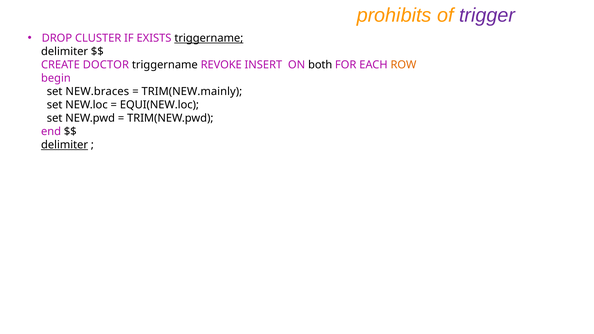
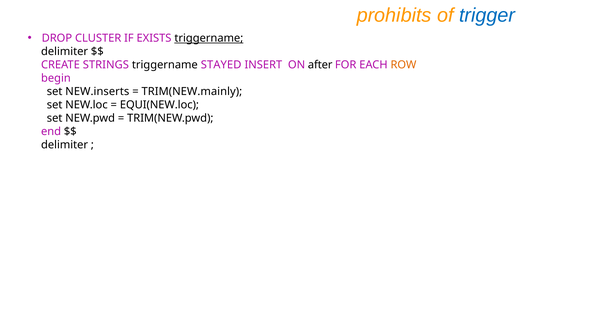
trigger colour: purple -> blue
DOCTOR: DOCTOR -> STRINGS
REVOKE: REVOKE -> STAYED
both: both -> after
NEW.braces: NEW.braces -> NEW.inserts
delimiter at (65, 145) underline: present -> none
